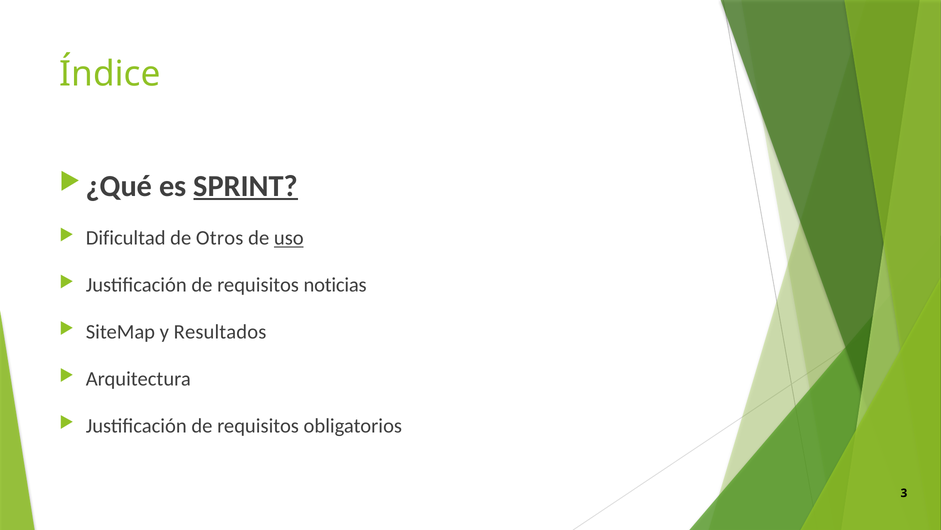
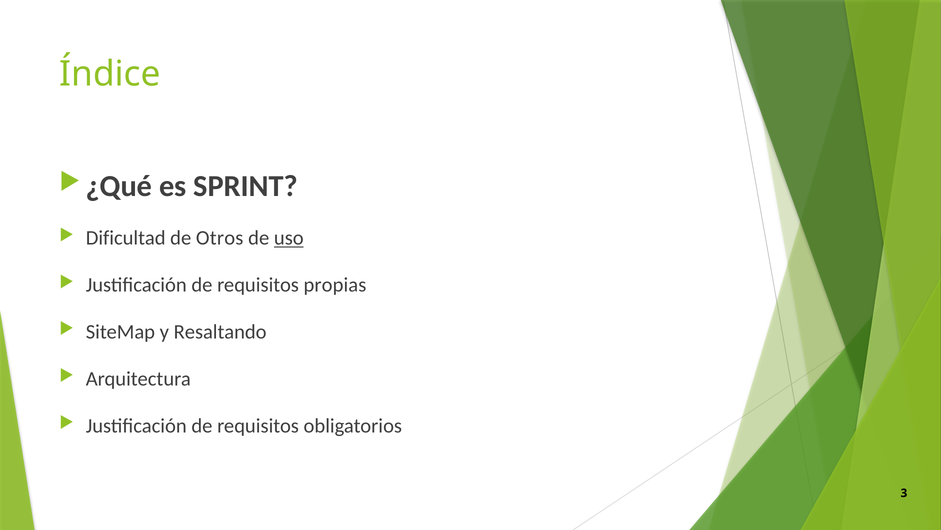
SPRINT underline: present -> none
noticias: noticias -> propias
Resultados: Resultados -> Resaltando
